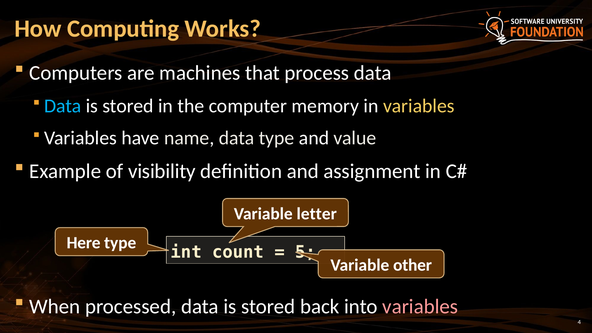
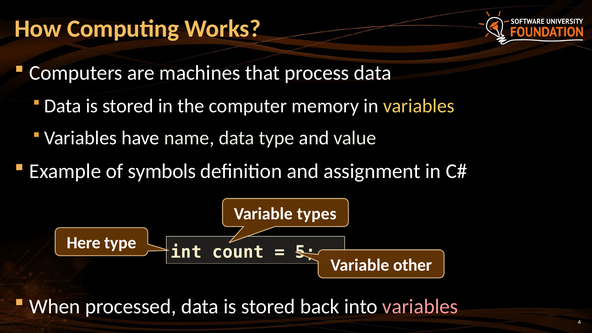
Data at (63, 106) colour: light blue -> white
visibility: visibility -> symbols
letter: letter -> types
